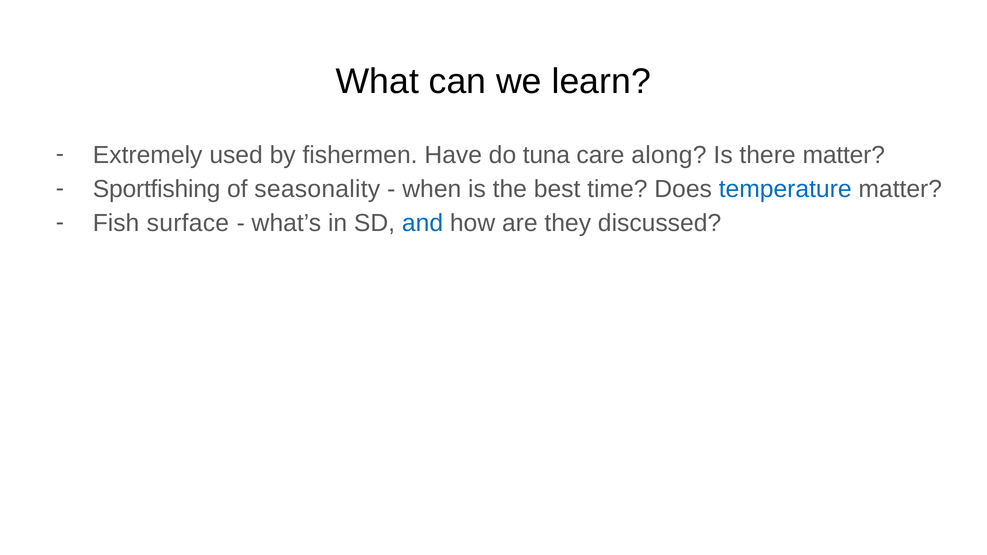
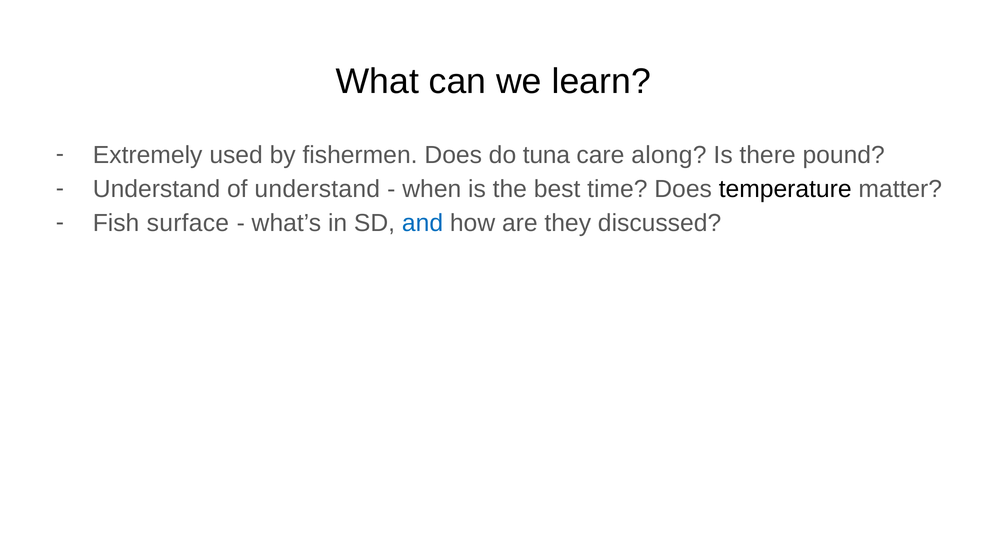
fishermen Have: Have -> Does
there matter: matter -> pound
Sportfishing at (157, 189): Sportfishing -> Understand
of seasonality: seasonality -> understand
temperature colour: blue -> black
